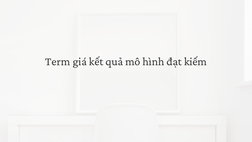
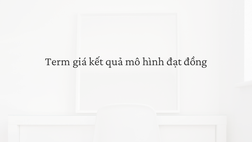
kiếm: kiếm -> đồng
